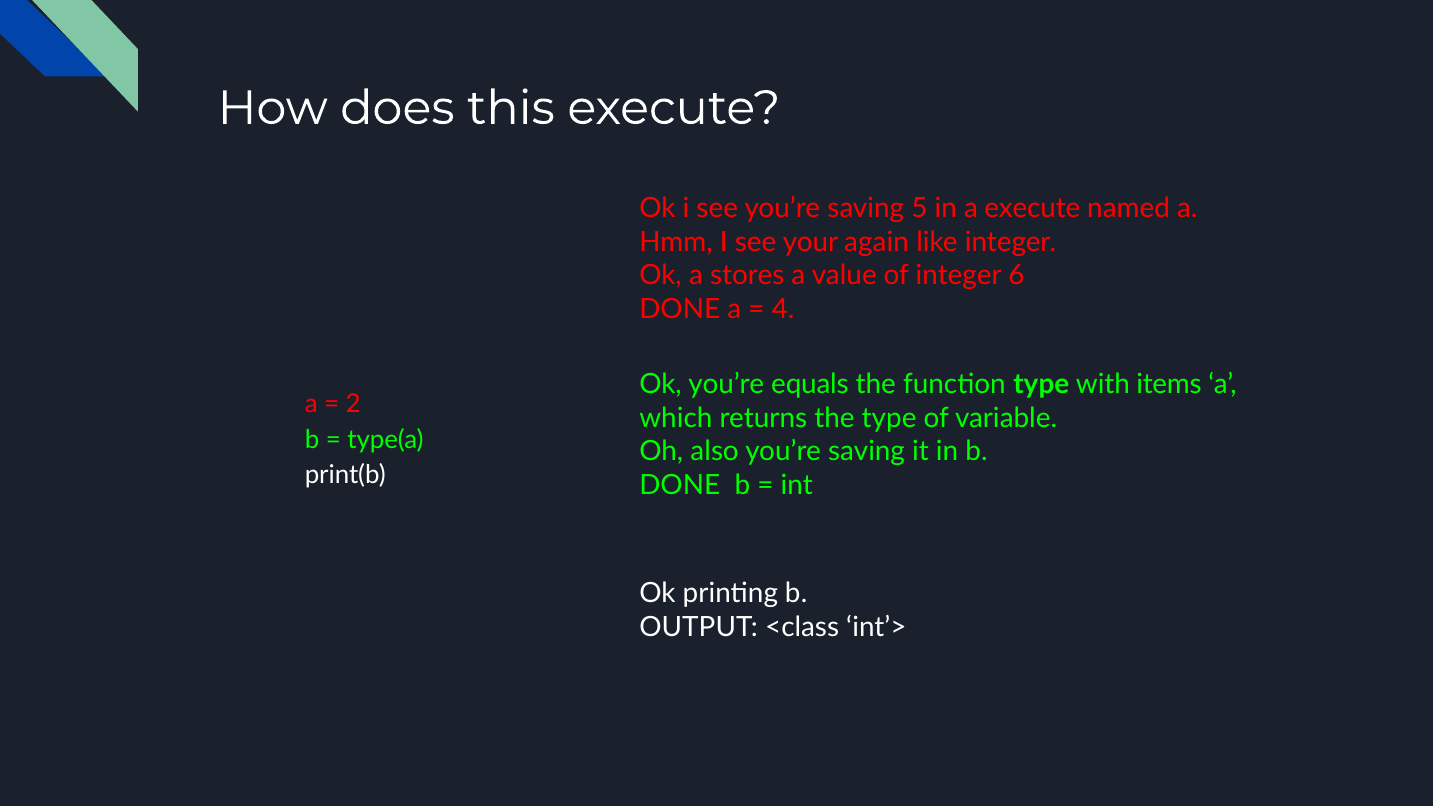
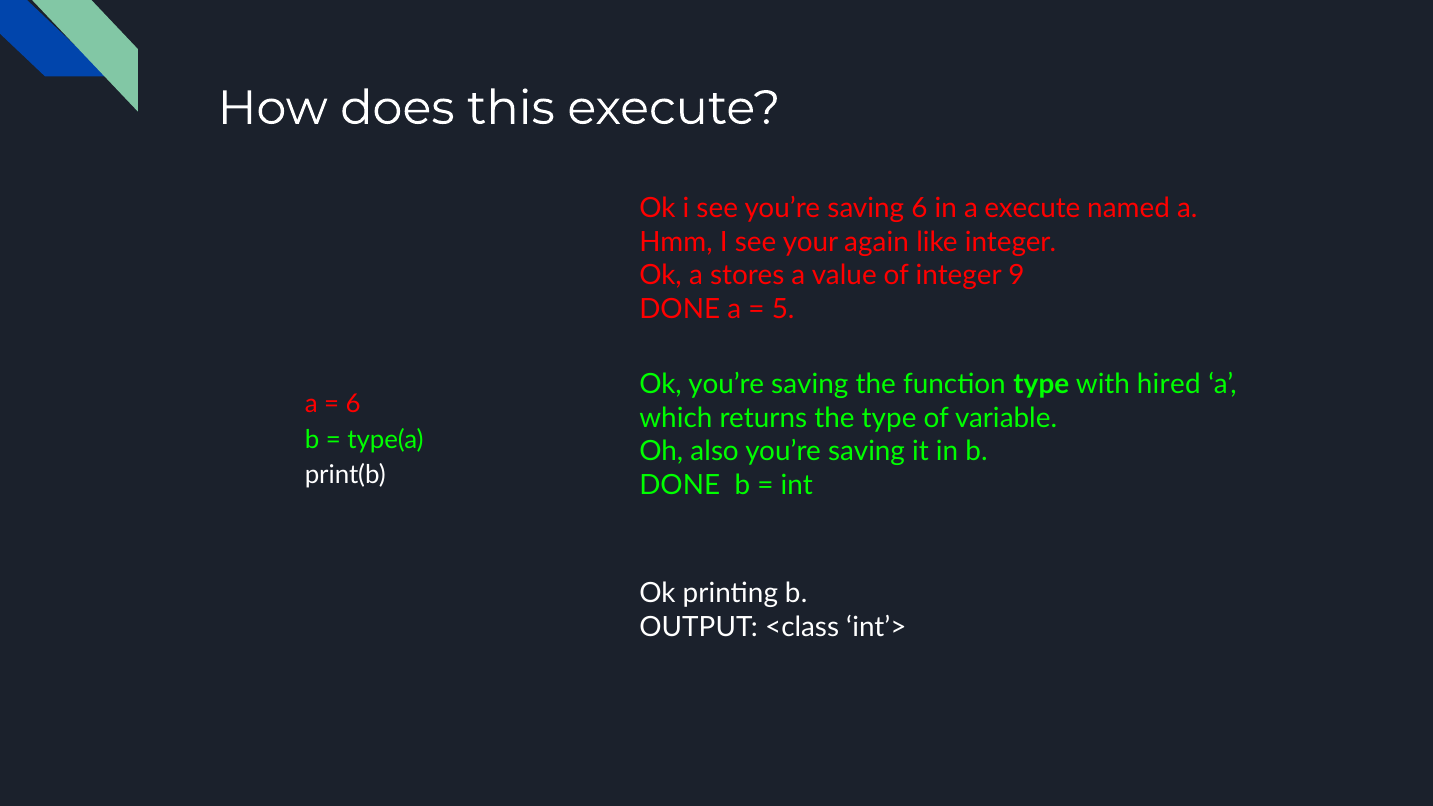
saving 5: 5 -> 6
6: 6 -> 9
4: 4 -> 5
Ok you’re equals: equals -> saving
items: items -> hired
2 at (353, 404): 2 -> 6
